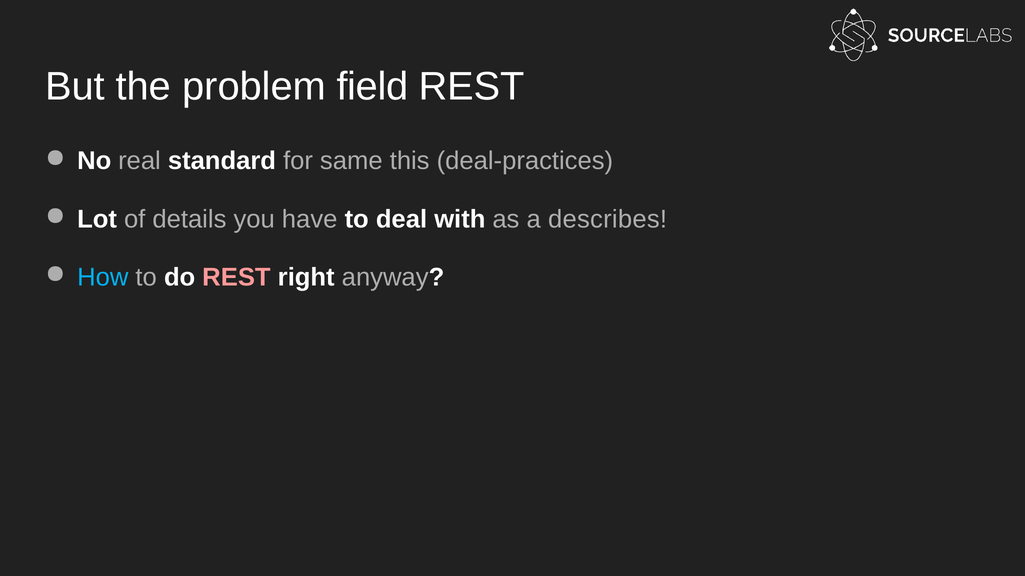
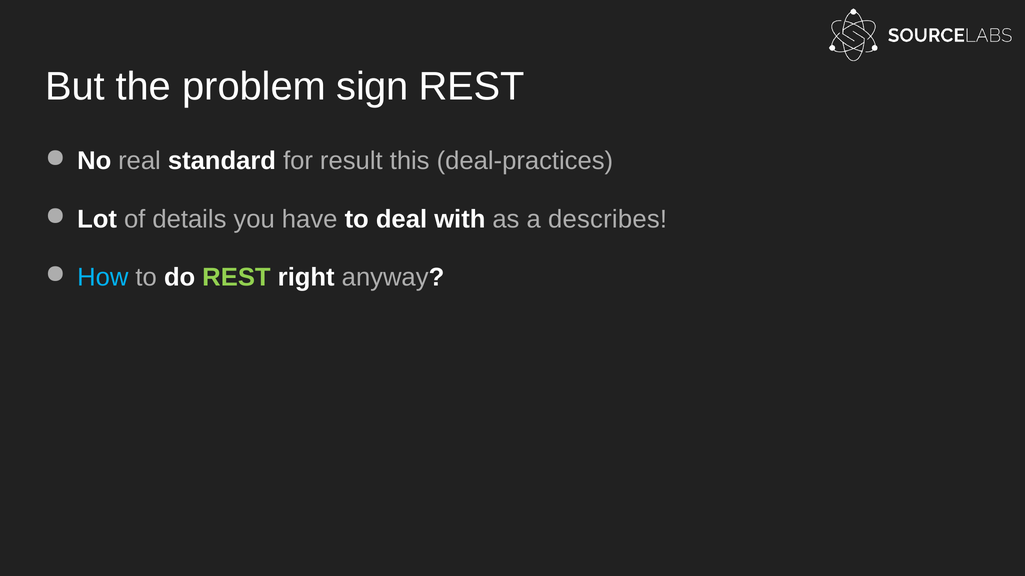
field: field -> sign
same: same -> result
REST at (236, 277) colour: pink -> light green
